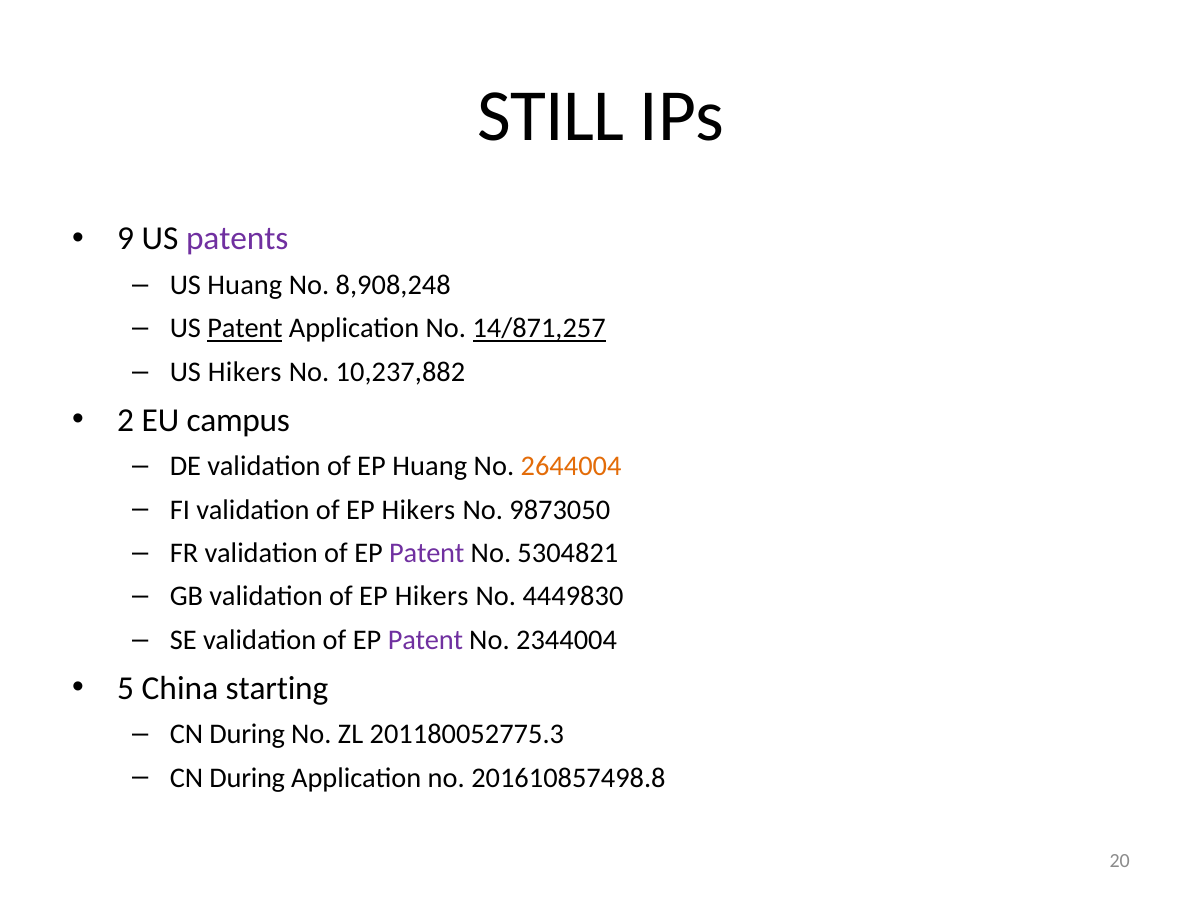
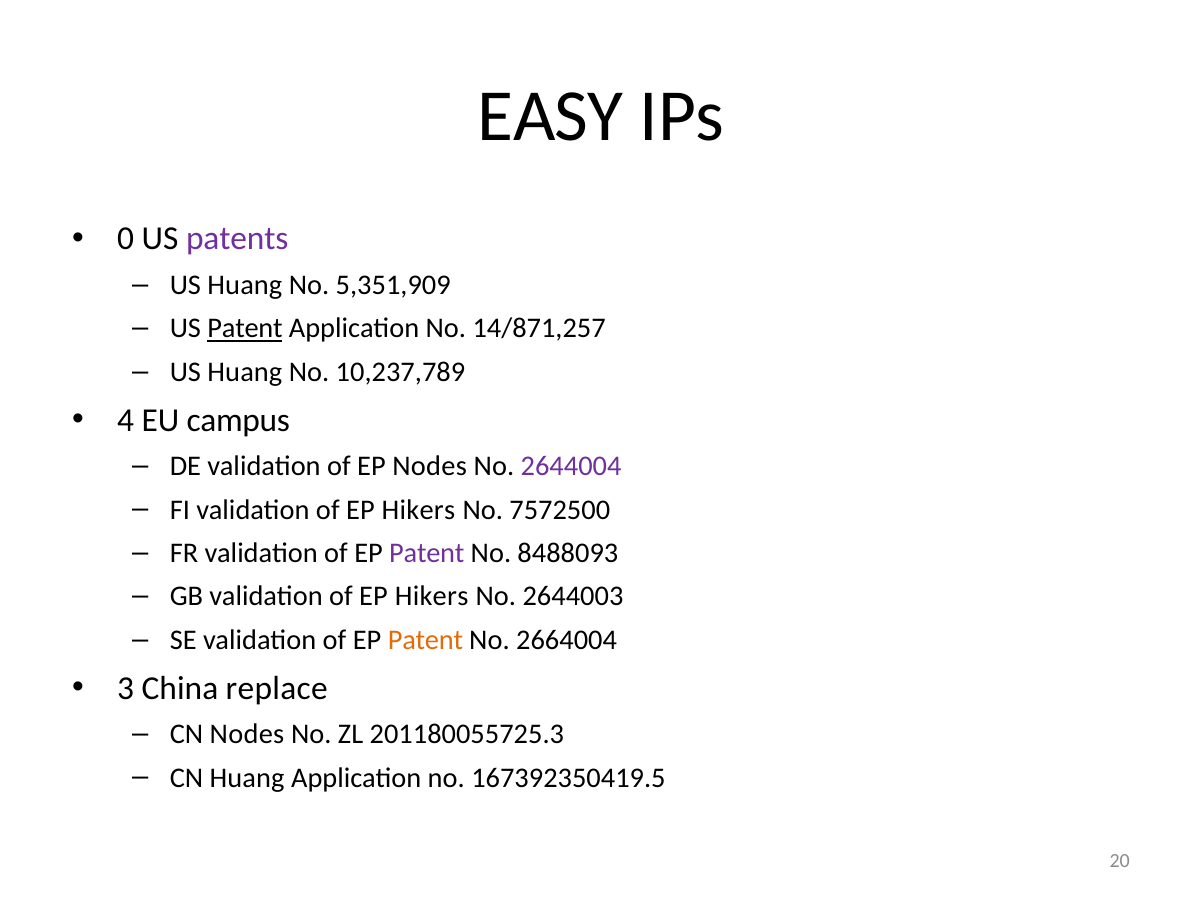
STILL: STILL -> EASY
9: 9 -> 0
8,908,248: 8,908,248 -> 5,351,909
14/871,257 underline: present -> none
Hikers at (245, 372): Hikers -> Huang
10,237,882: 10,237,882 -> 10,237,789
2: 2 -> 4
EP Huang: Huang -> Nodes
2644004 colour: orange -> purple
9873050: 9873050 -> 7572500
5304821: 5304821 -> 8488093
4449830: 4449830 -> 2644003
Patent at (425, 640) colour: purple -> orange
2344004: 2344004 -> 2664004
5: 5 -> 3
starting: starting -> replace
During at (247, 734): During -> Nodes
201180052775.3: 201180052775.3 -> 201180055725.3
During at (247, 777): During -> Huang
201610857498.8: 201610857498.8 -> 167392350419.5
